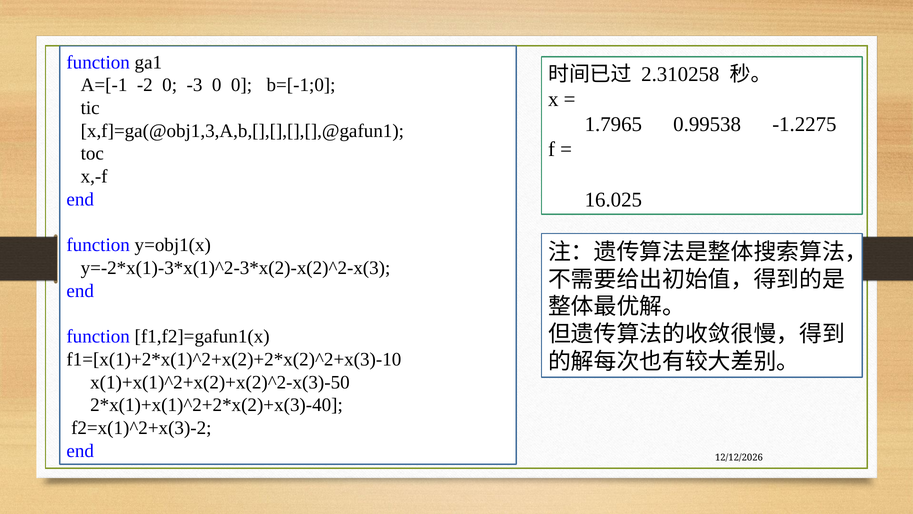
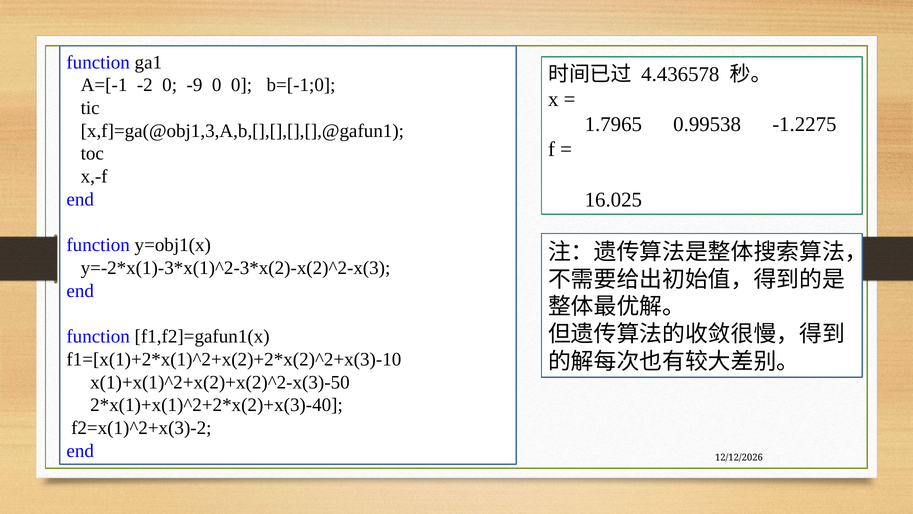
2.310258: 2.310258 -> 4.436578
-3: -3 -> -9
